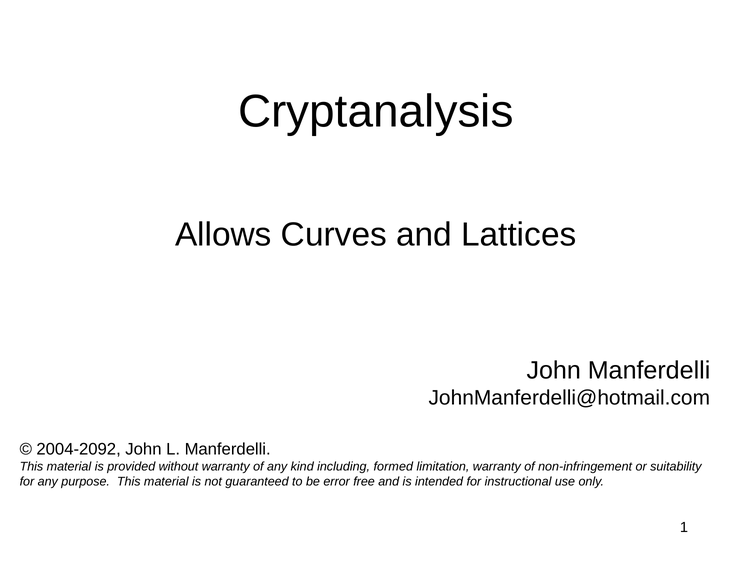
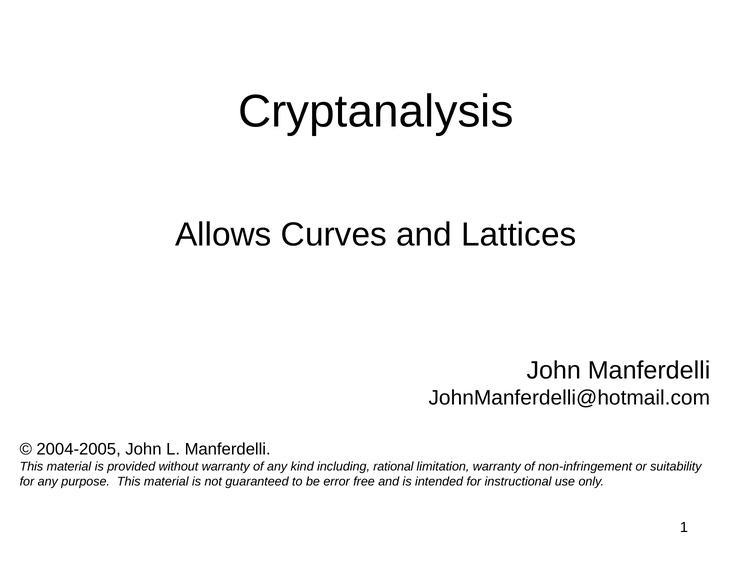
2004-2092: 2004-2092 -> 2004-2005
formed: formed -> rational
